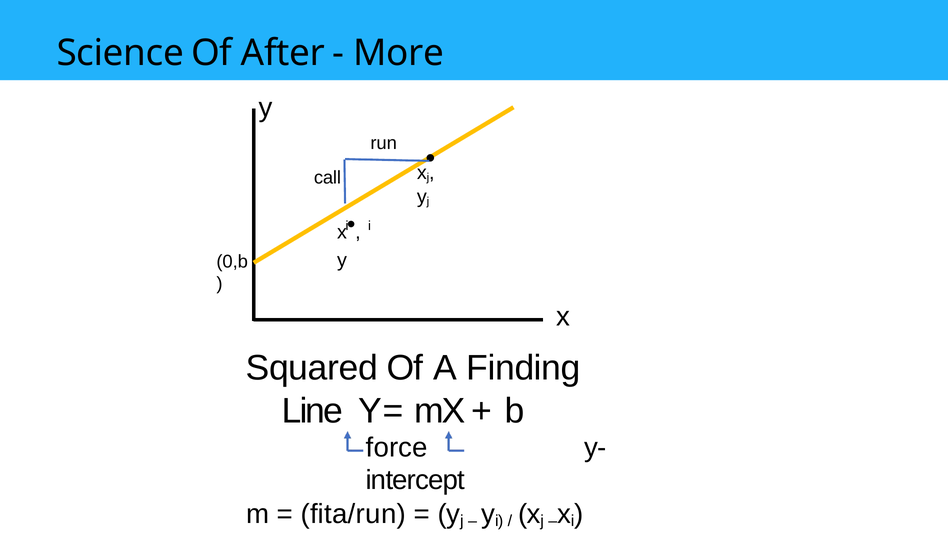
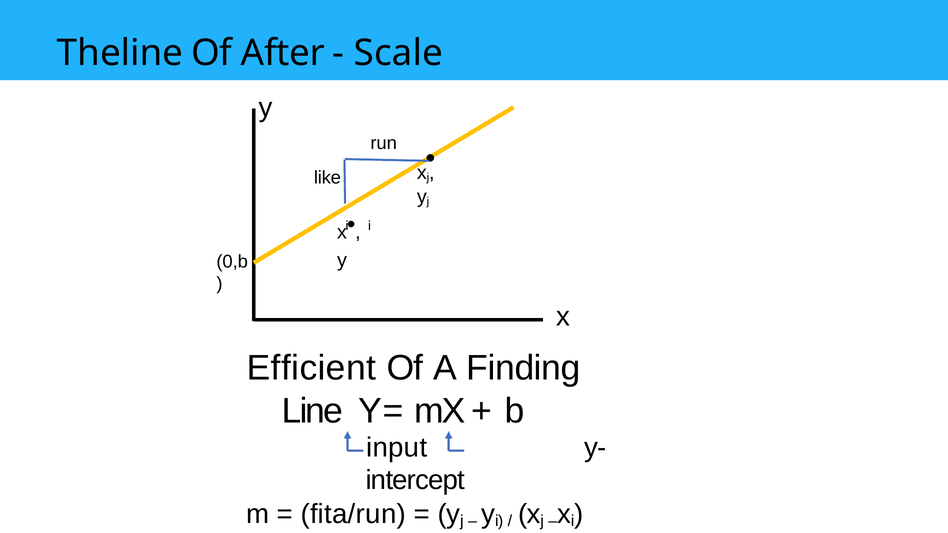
Science: Science -> Theline
More: More -> Scale
call: call -> like
Squared: Squared -> Efficient
force: force -> input
